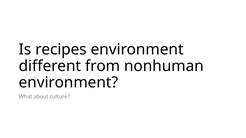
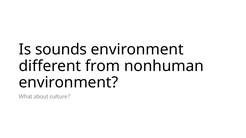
recipes: recipes -> sounds
